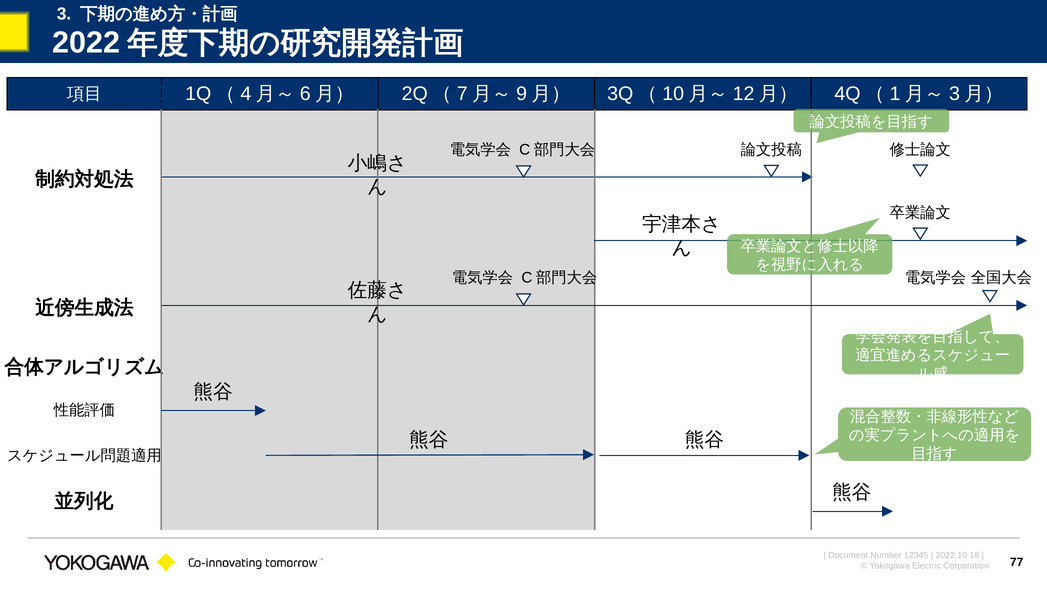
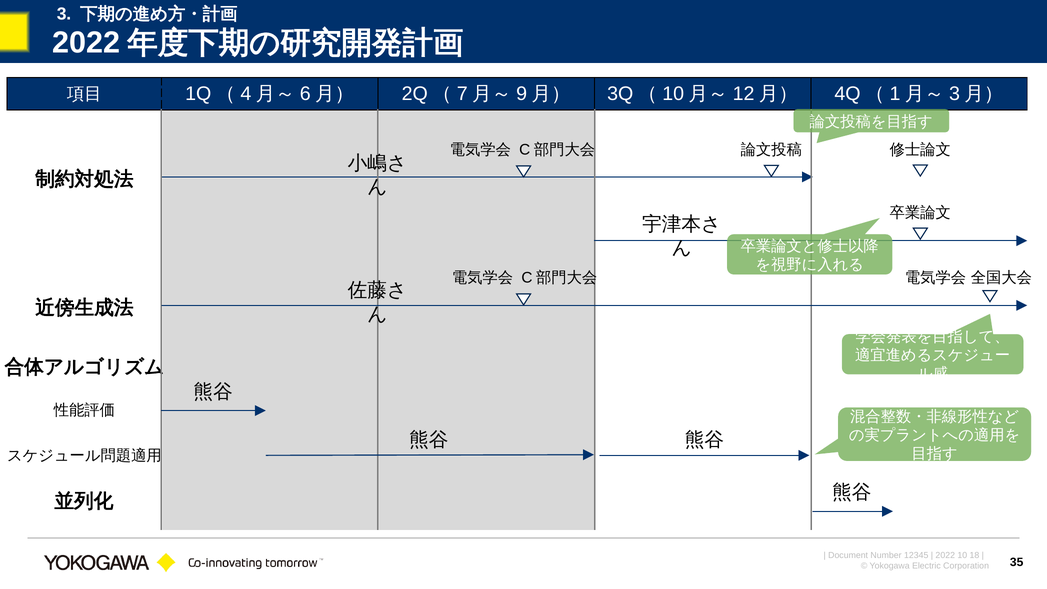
77: 77 -> 35
